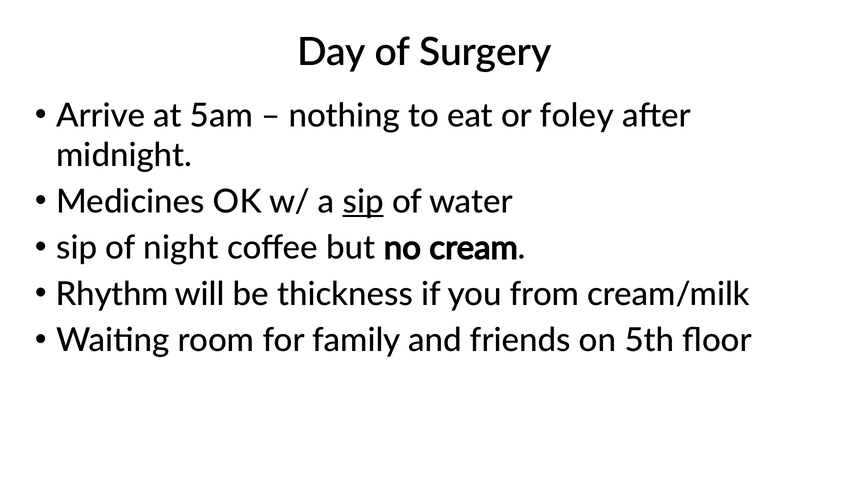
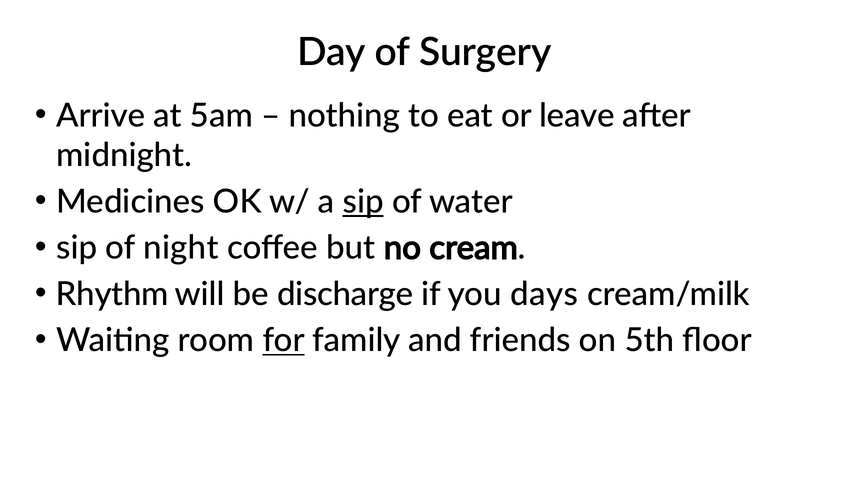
foley: foley -> leave
thickness: thickness -> discharge
from: from -> days
for underline: none -> present
